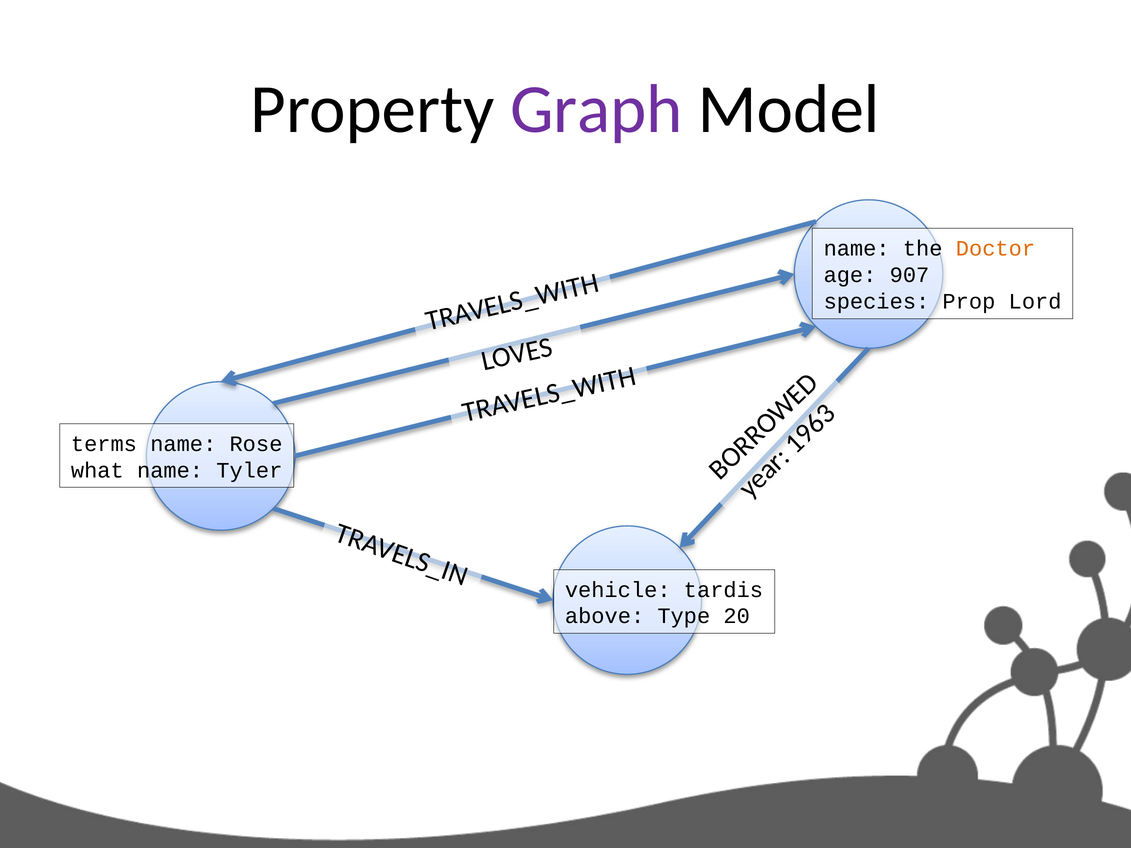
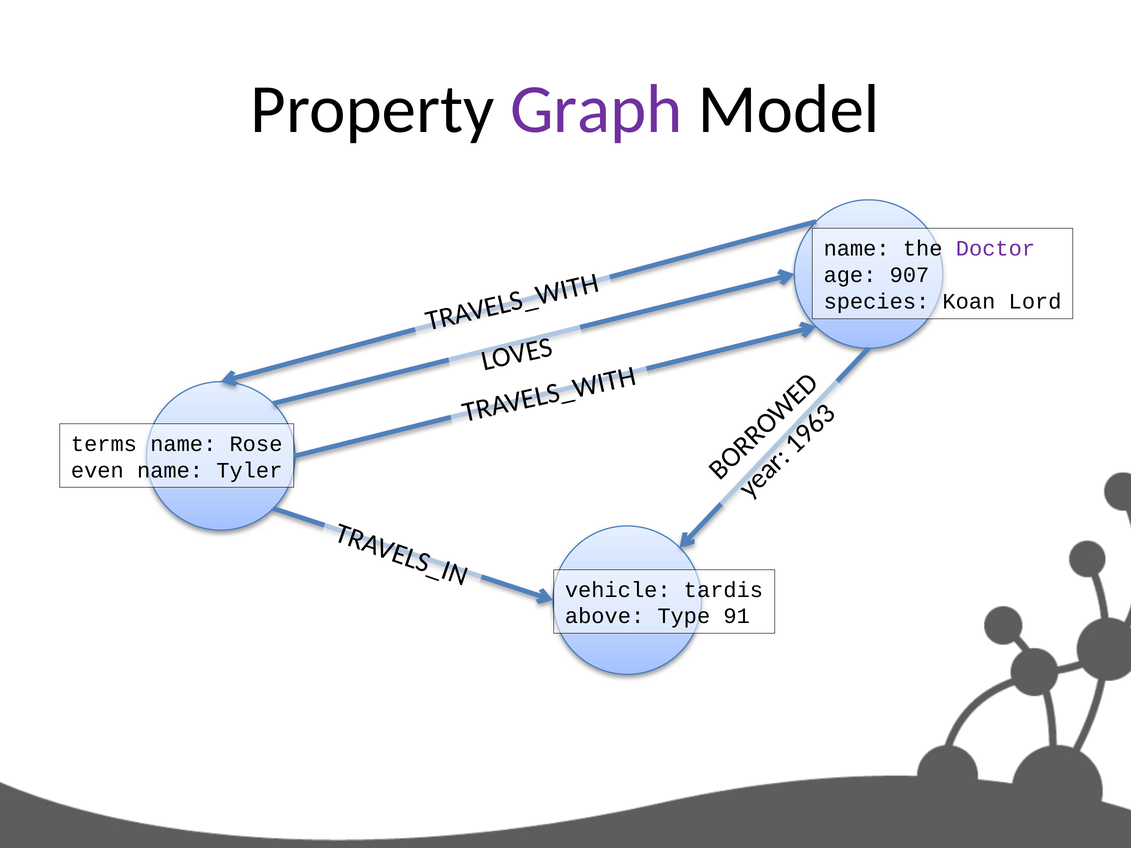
Doctor colour: orange -> purple
Prop: Prop -> Koan
what: what -> even
20: 20 -> 91
